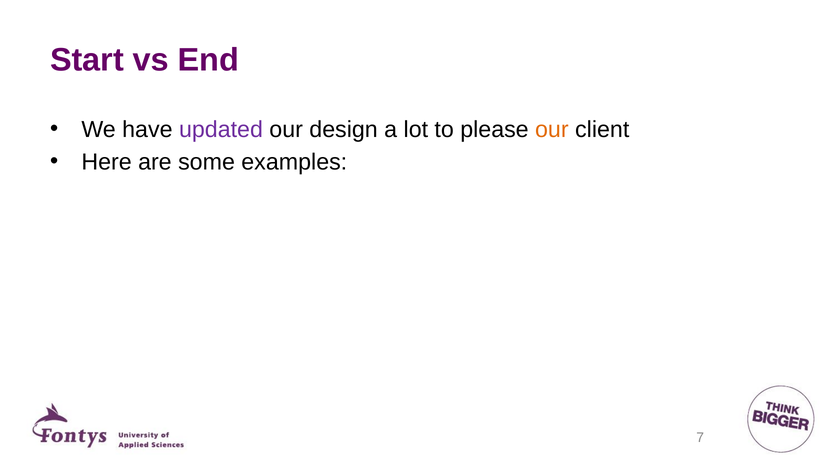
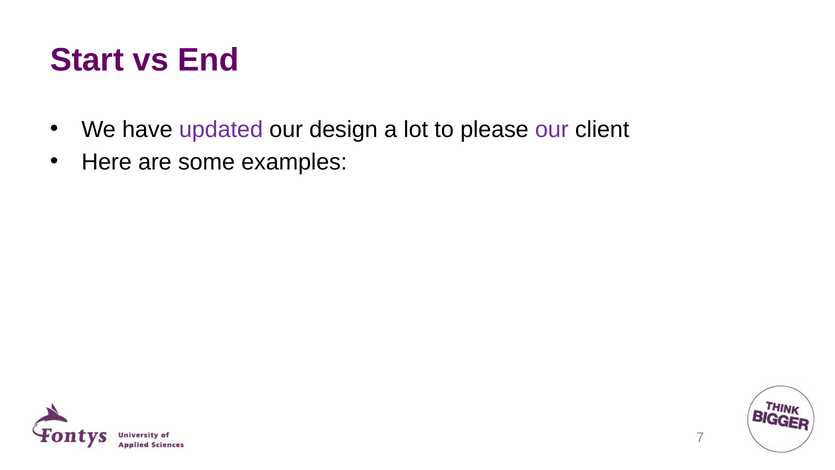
our at (552, 129) colour: orange -> purple
